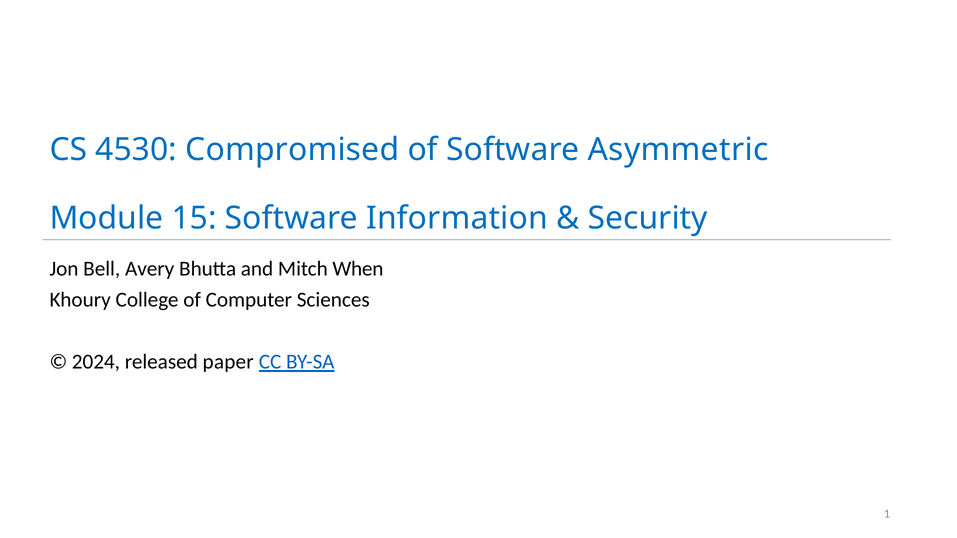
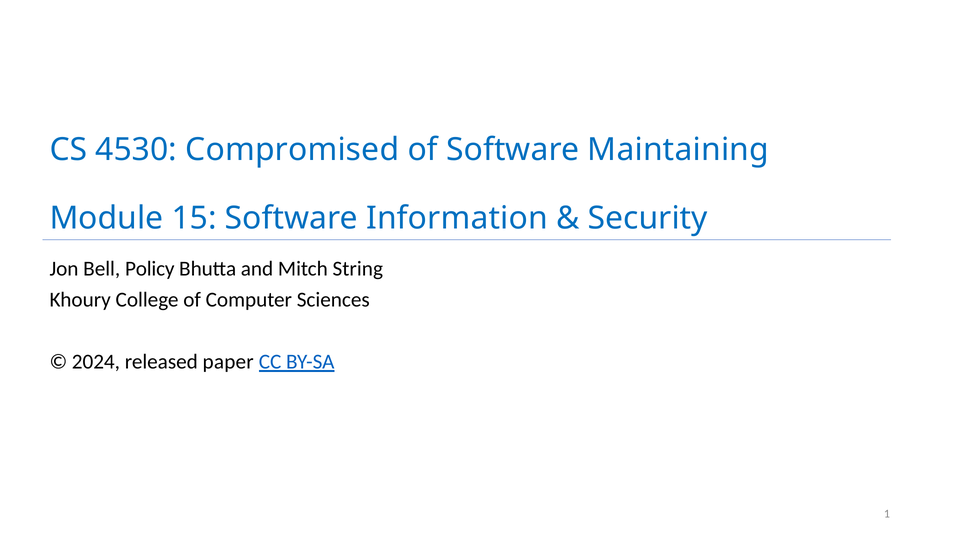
Asymmetric: Asymmetric -> Maintaining
Avery: Avery -> Policy
When: When -> String
